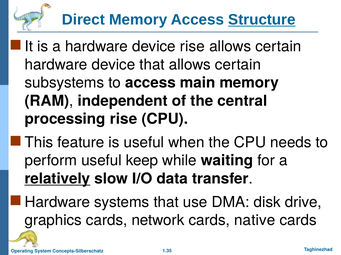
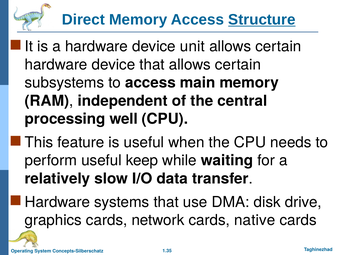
device rise: rise -> unit
processing rise: rise -> well
relatively underline: present -> none
